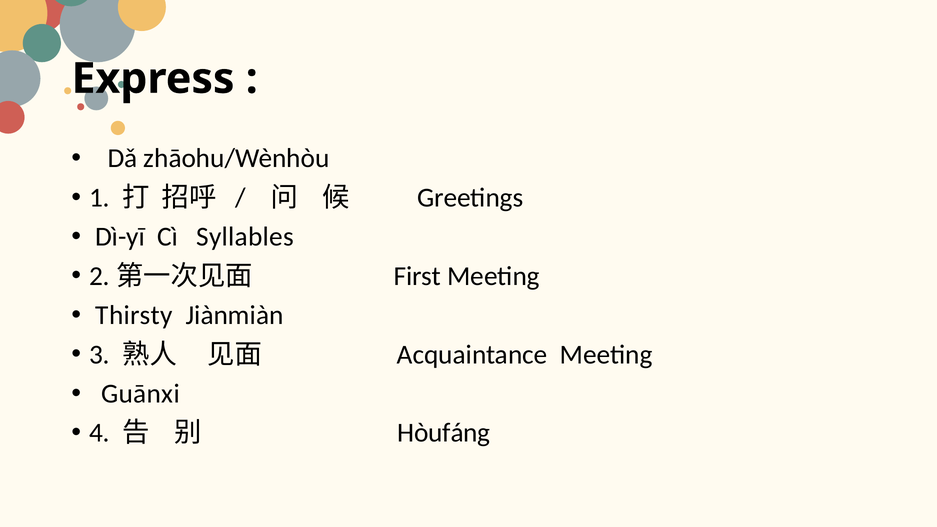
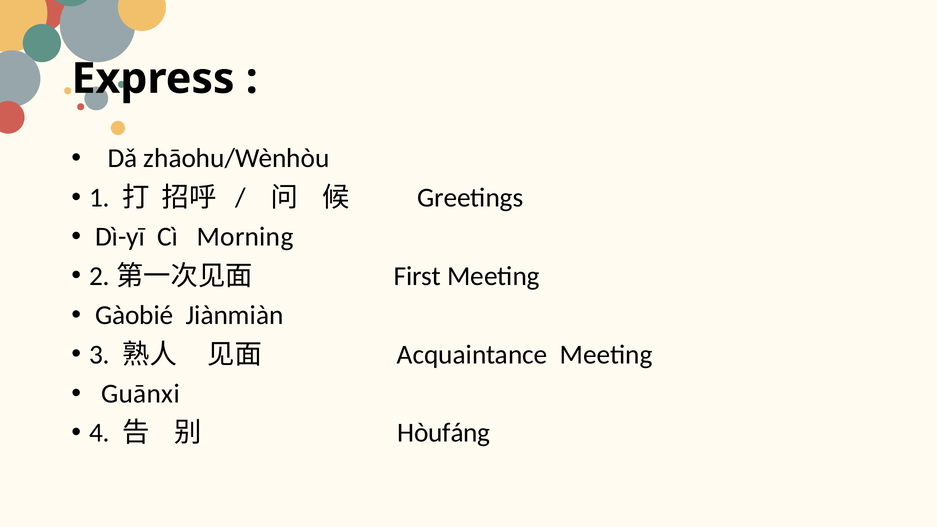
Syllables: Syllables -> Morning
Thirsty: Thirsty -> Gàobié
